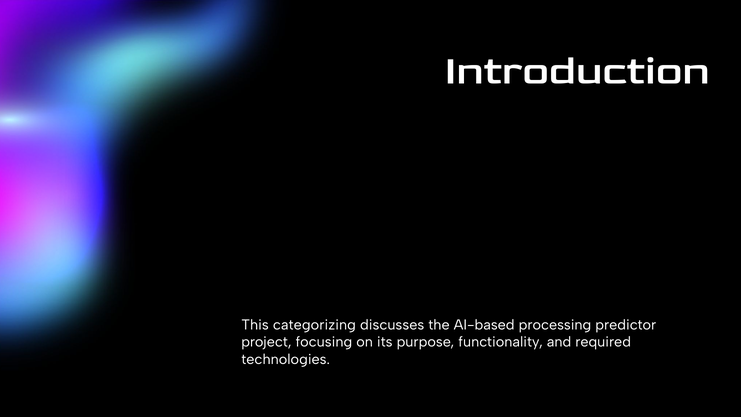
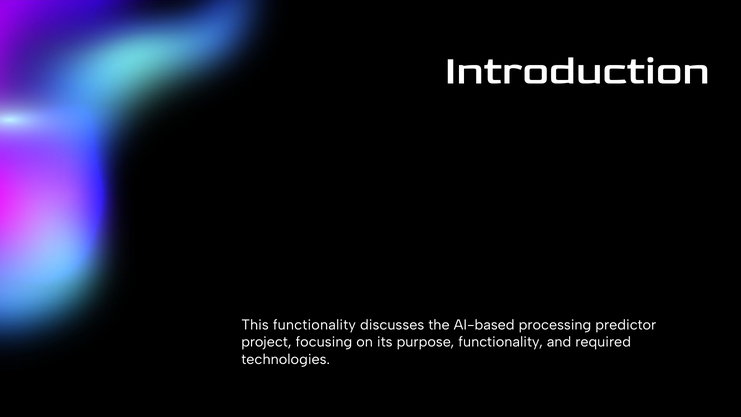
This categorizing: categorizing -> functionality
